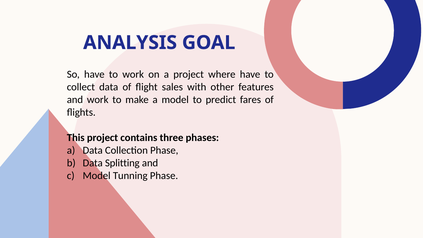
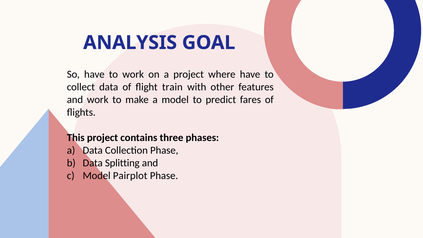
sales: sales -> train
Tunning: Tunning -> Pairplot
